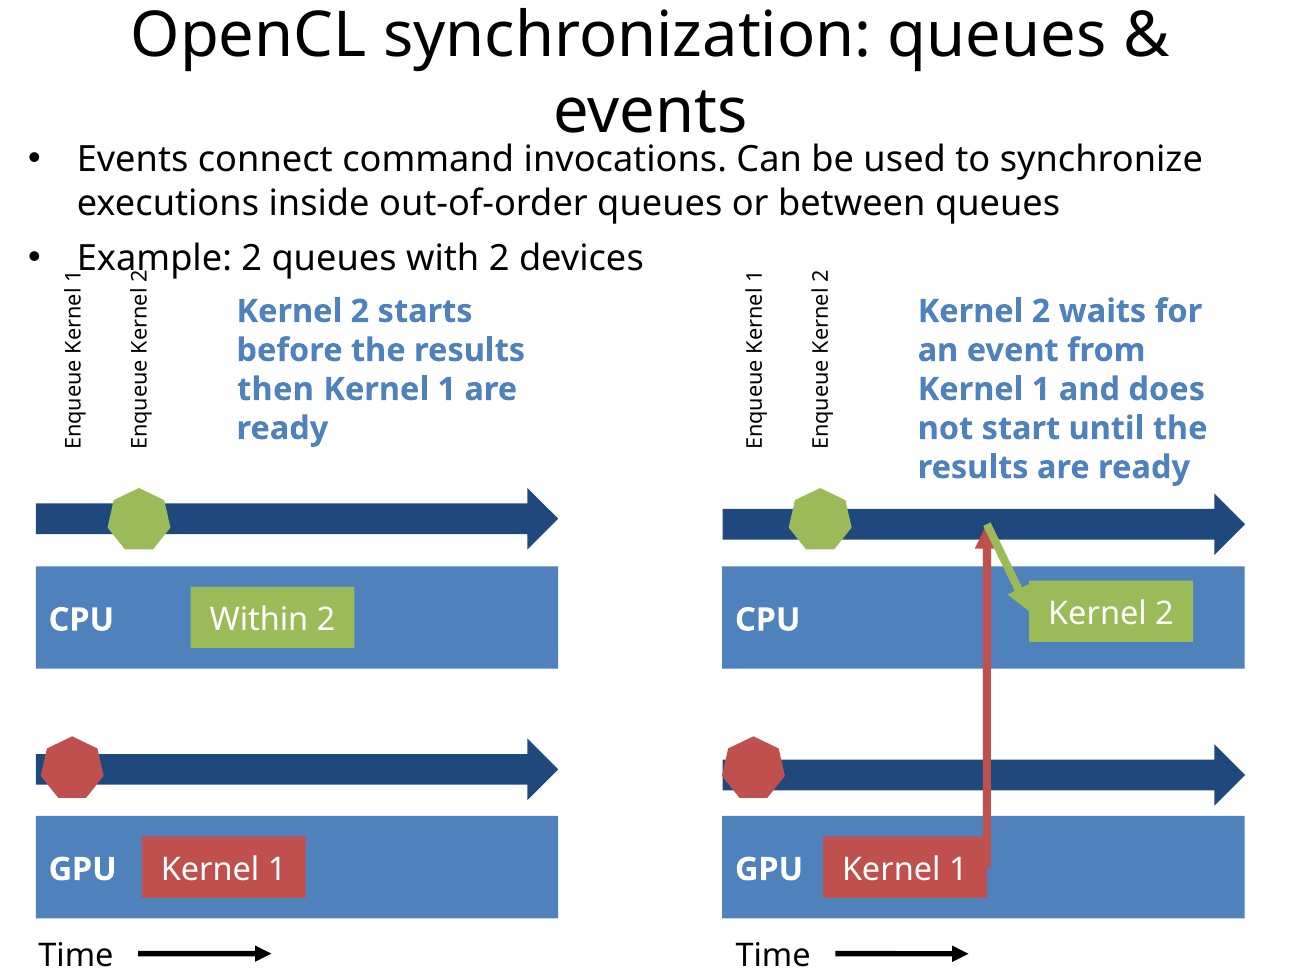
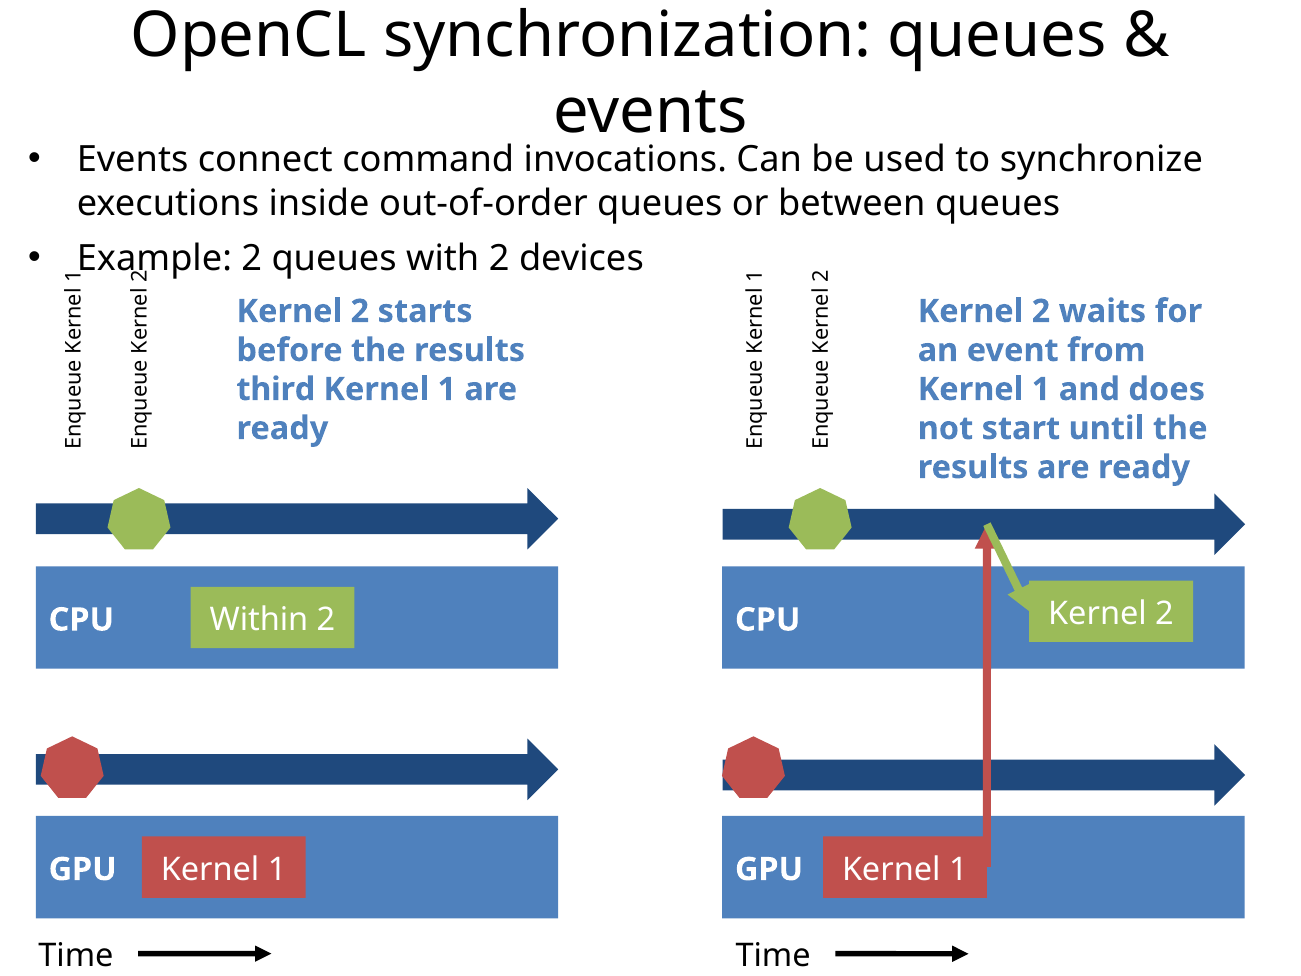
then: then -> third
